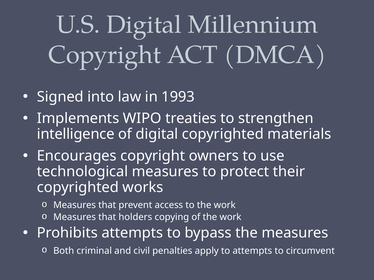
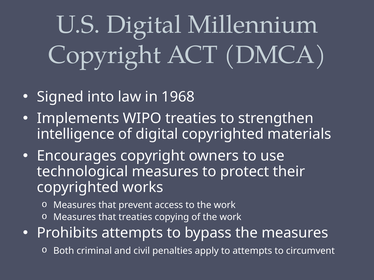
1993: 1993 -> 1968
that holders: holders -> treaties
